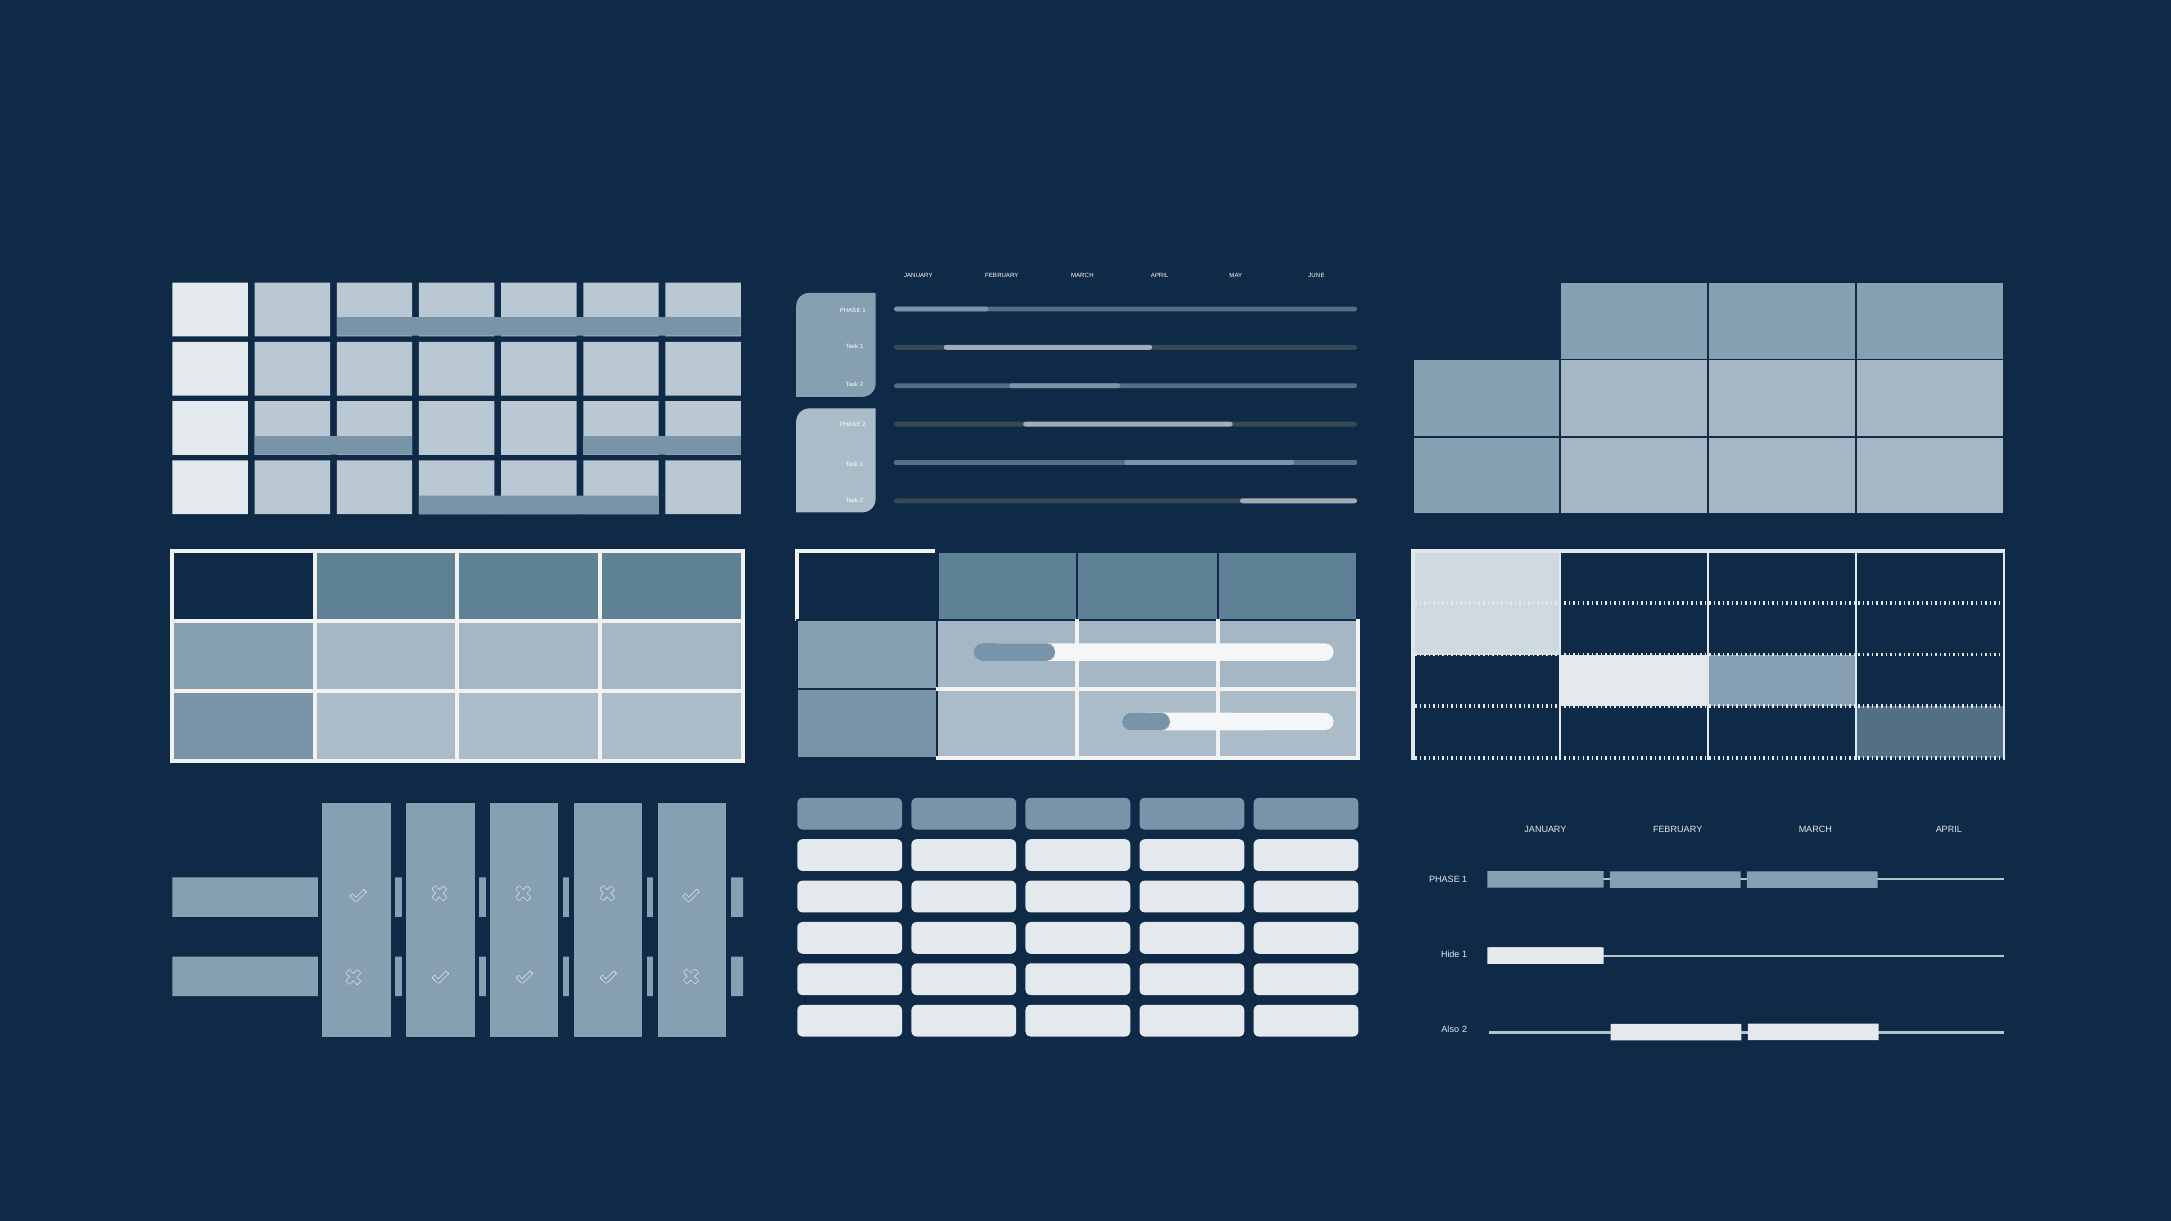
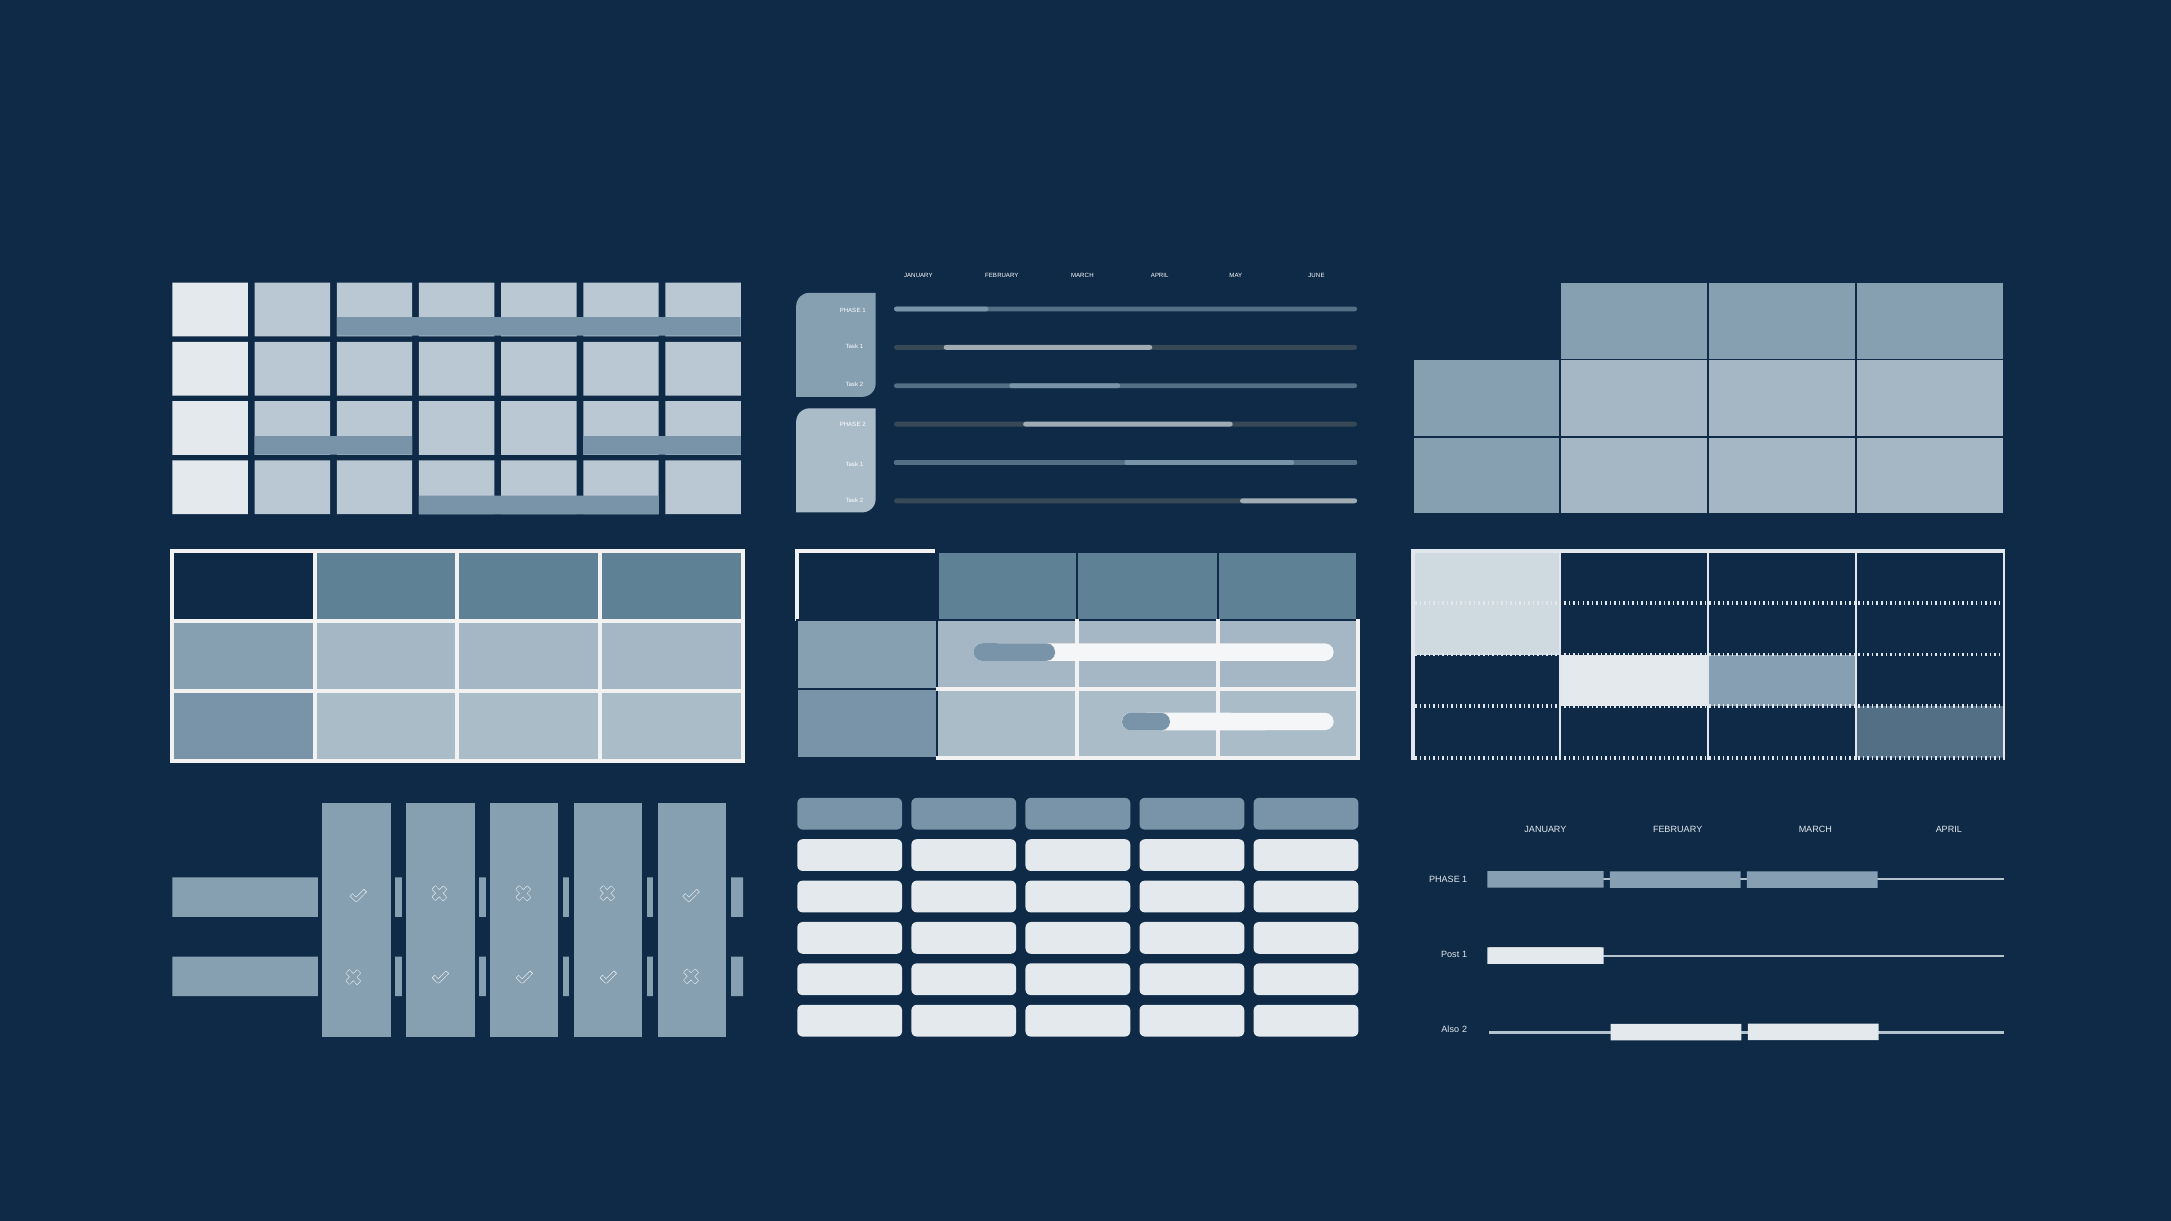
Hide: Hide -> Post
